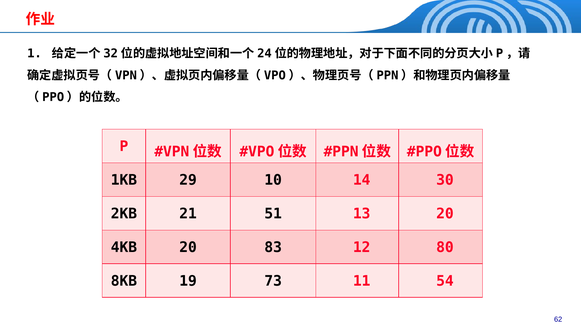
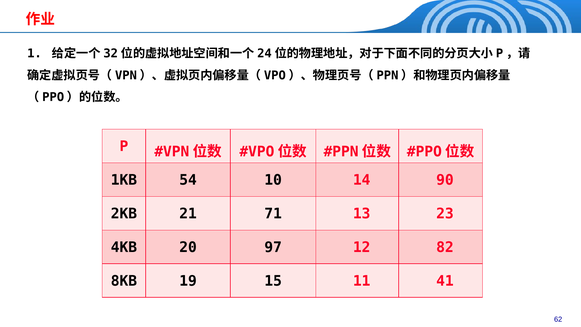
29: 29 -> 54
30: 30 -> 90
51: 51 -> 71
13 20: 20 -> 23
83: 83 -> 97
80: 80 -> 82
73: 73 -> 15
54: 54 -> 41
